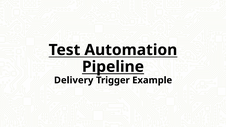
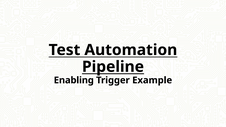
Delivery: Delivery -> Enabling
